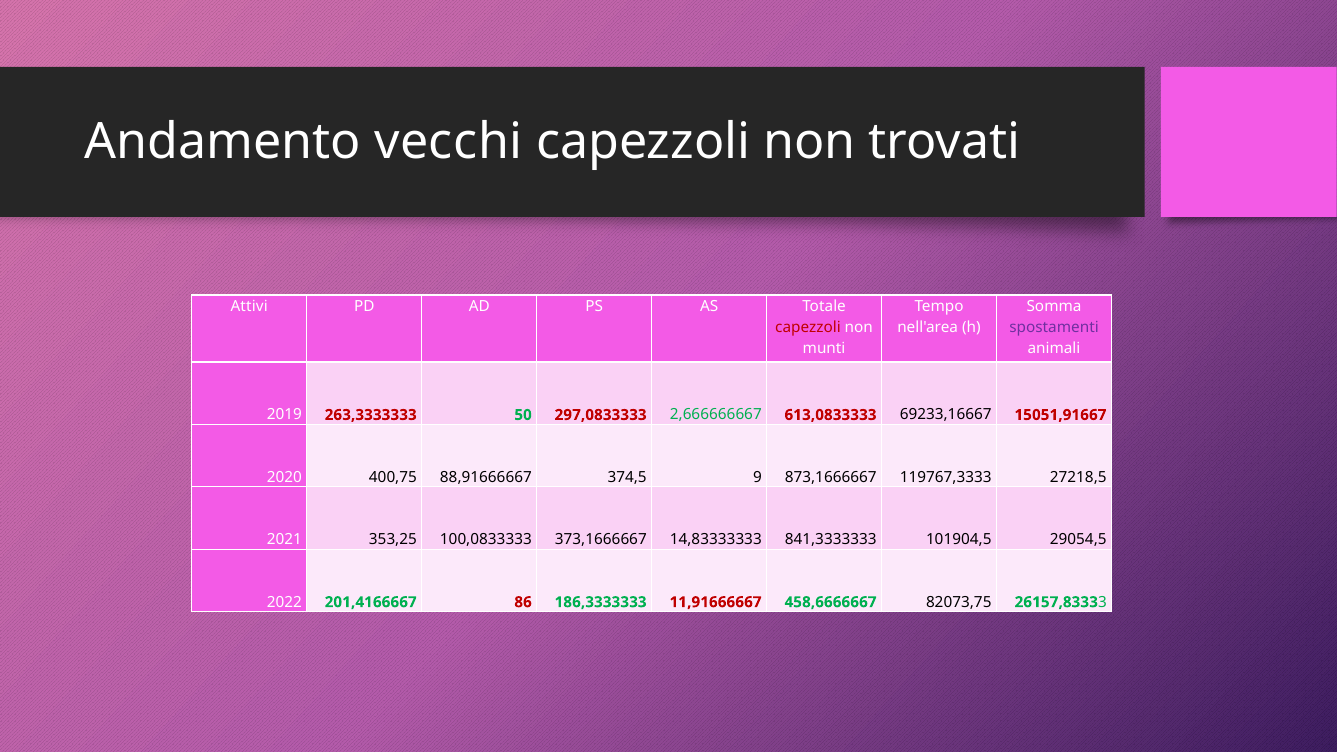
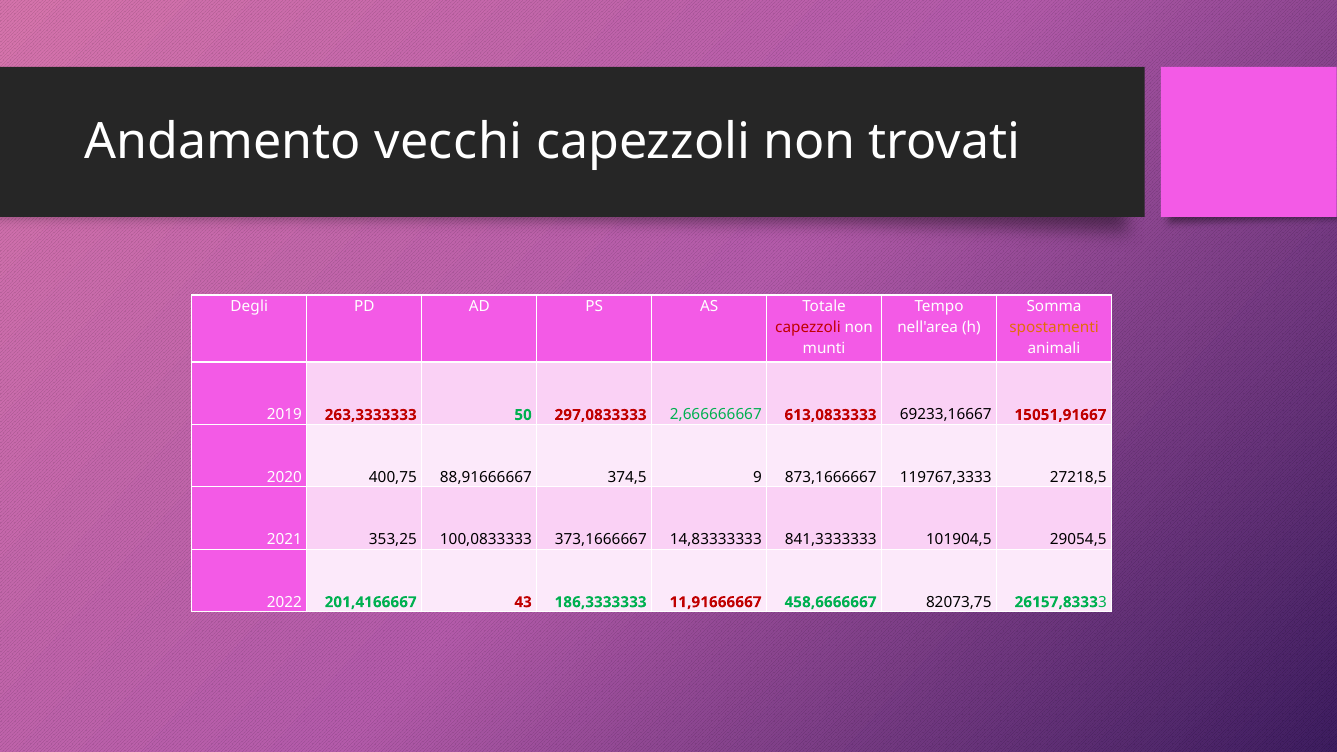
Attivi: Attivi -> Degli
spostamenti colour: purple -> orange
86: 86 -> 43
